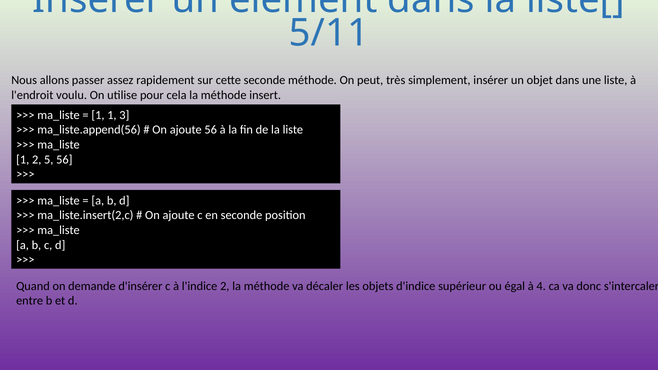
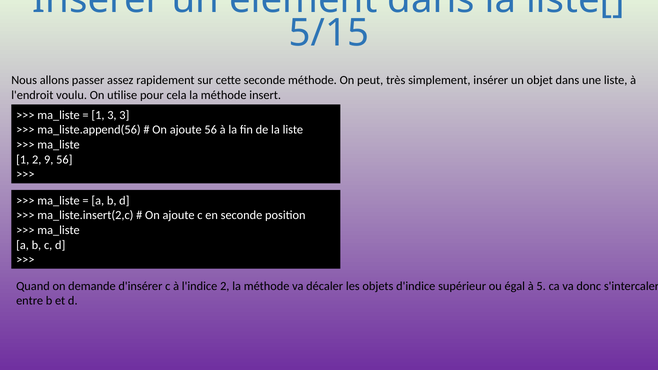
5/11: 5/11 -> 5/15
1 1: 1 -> 3
5: 5 -> 9
4: 4 -> 5
